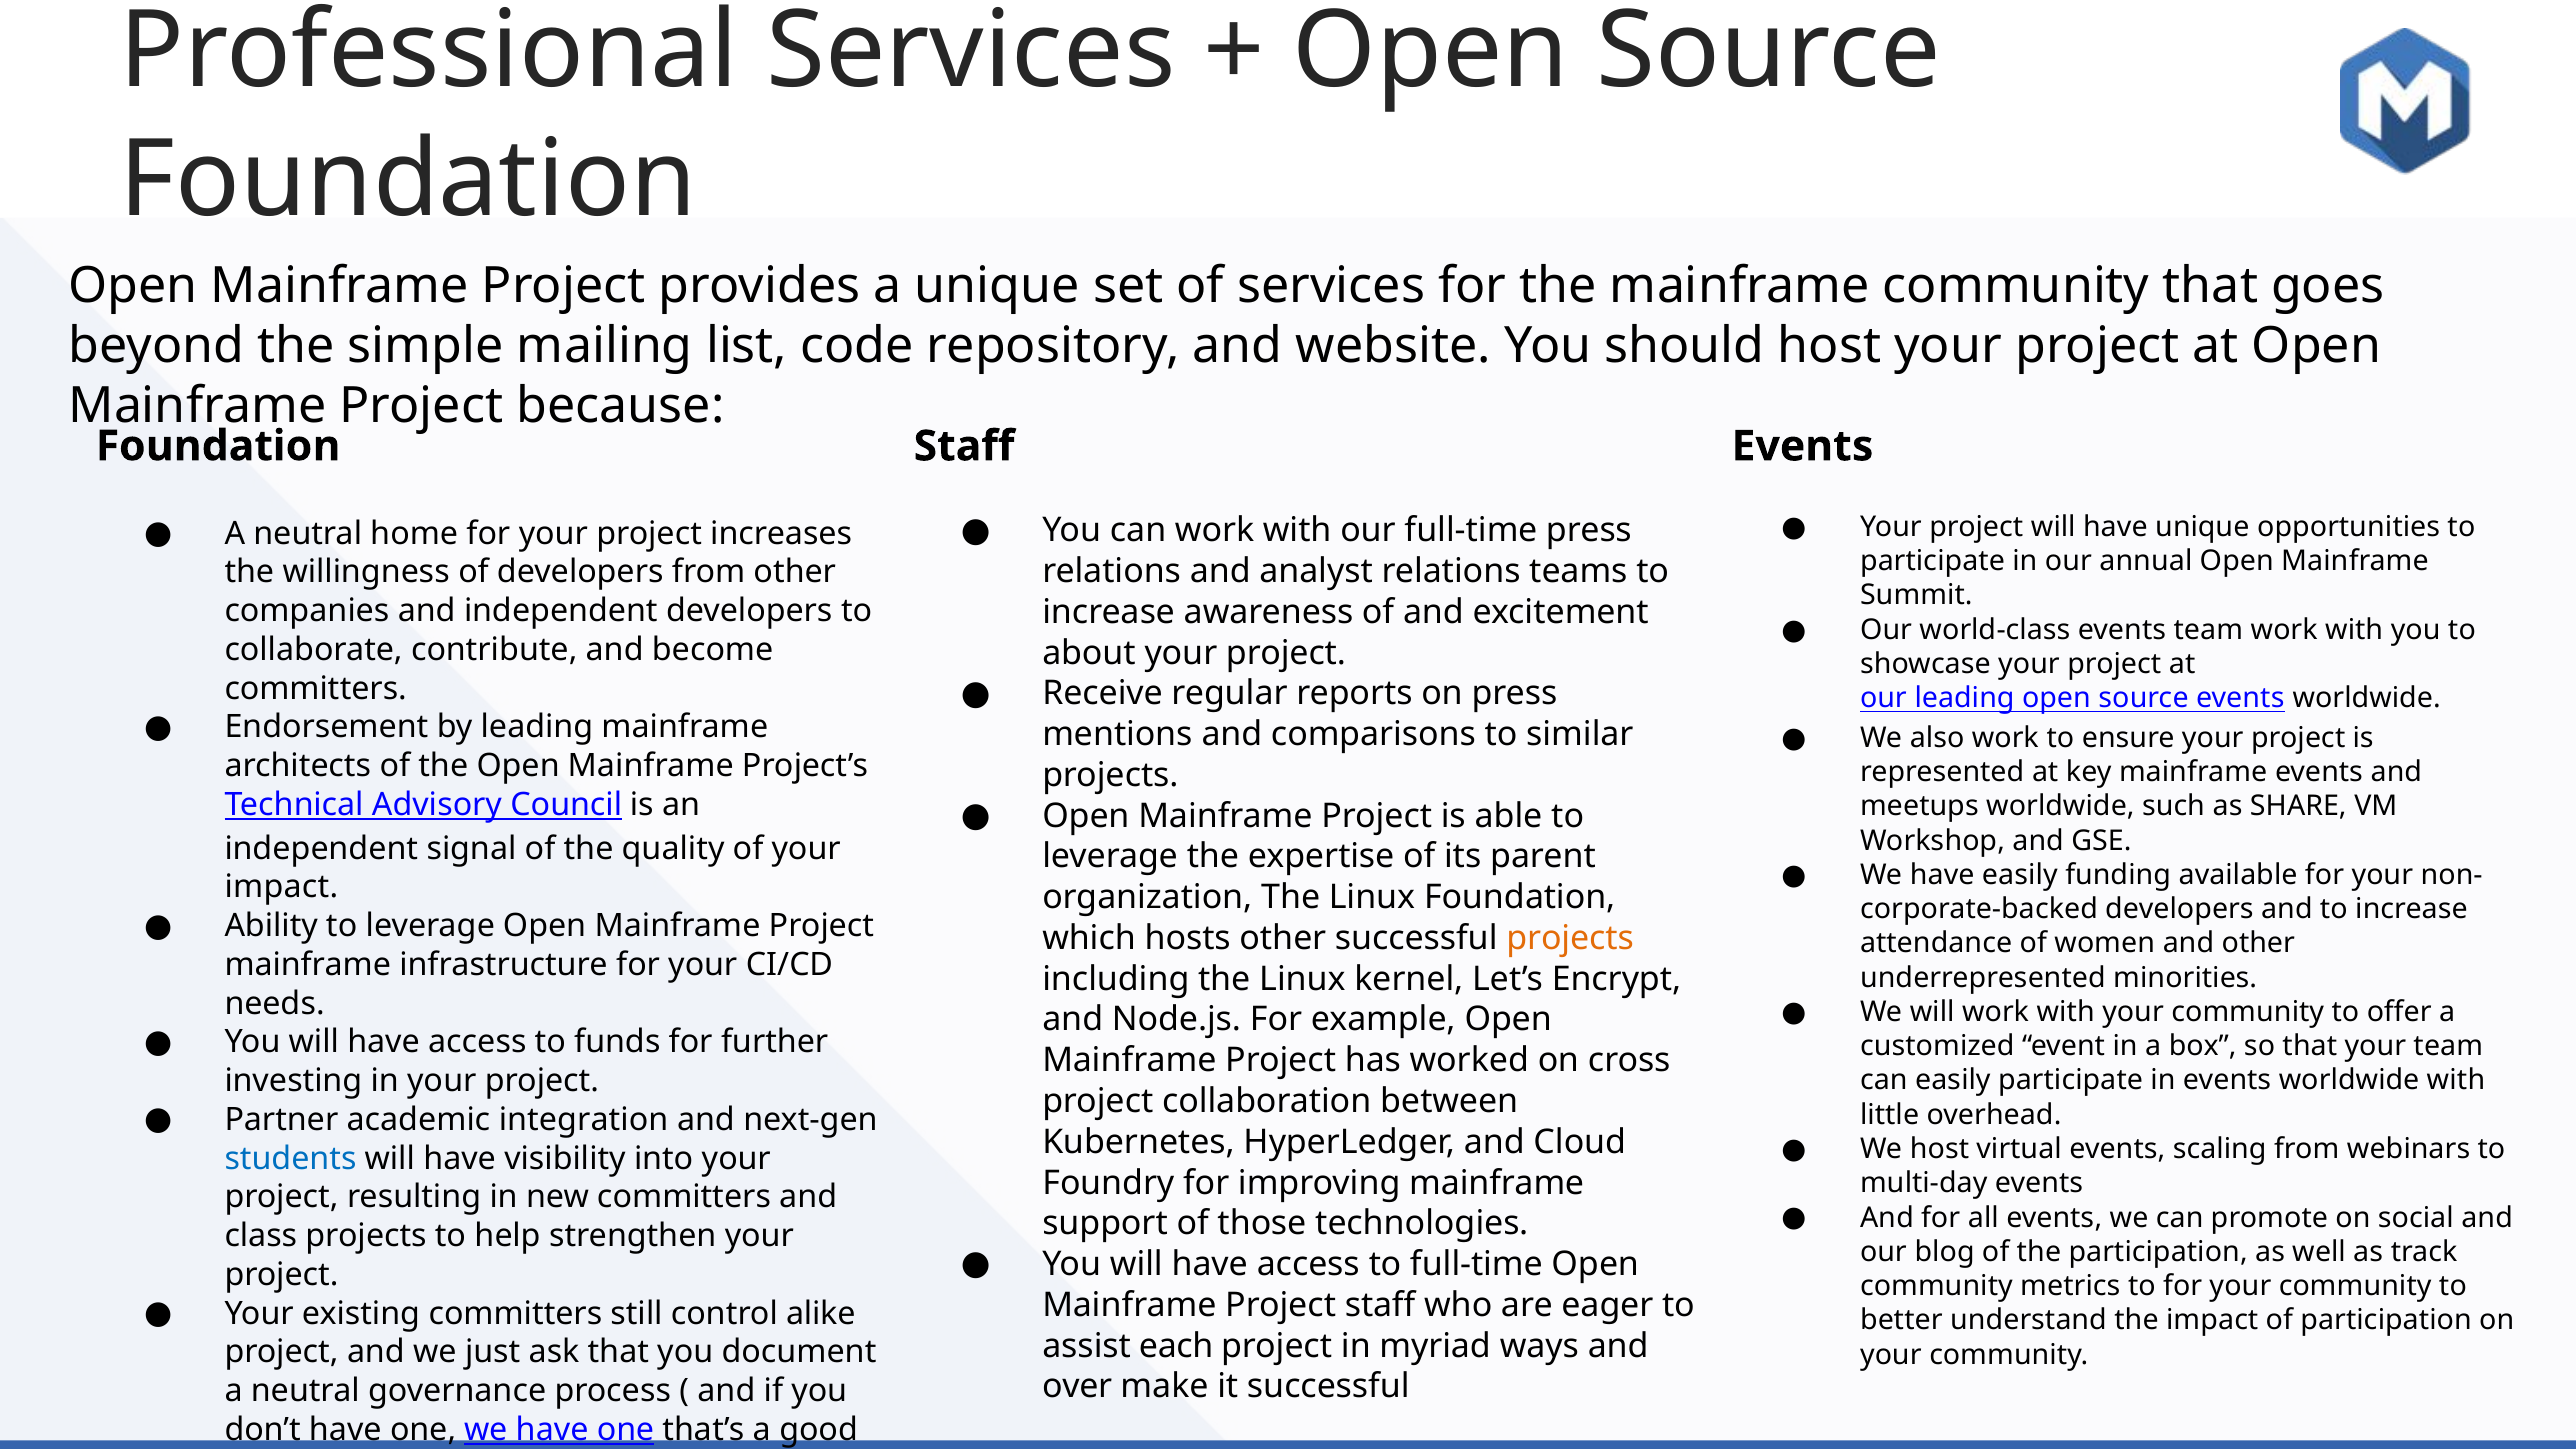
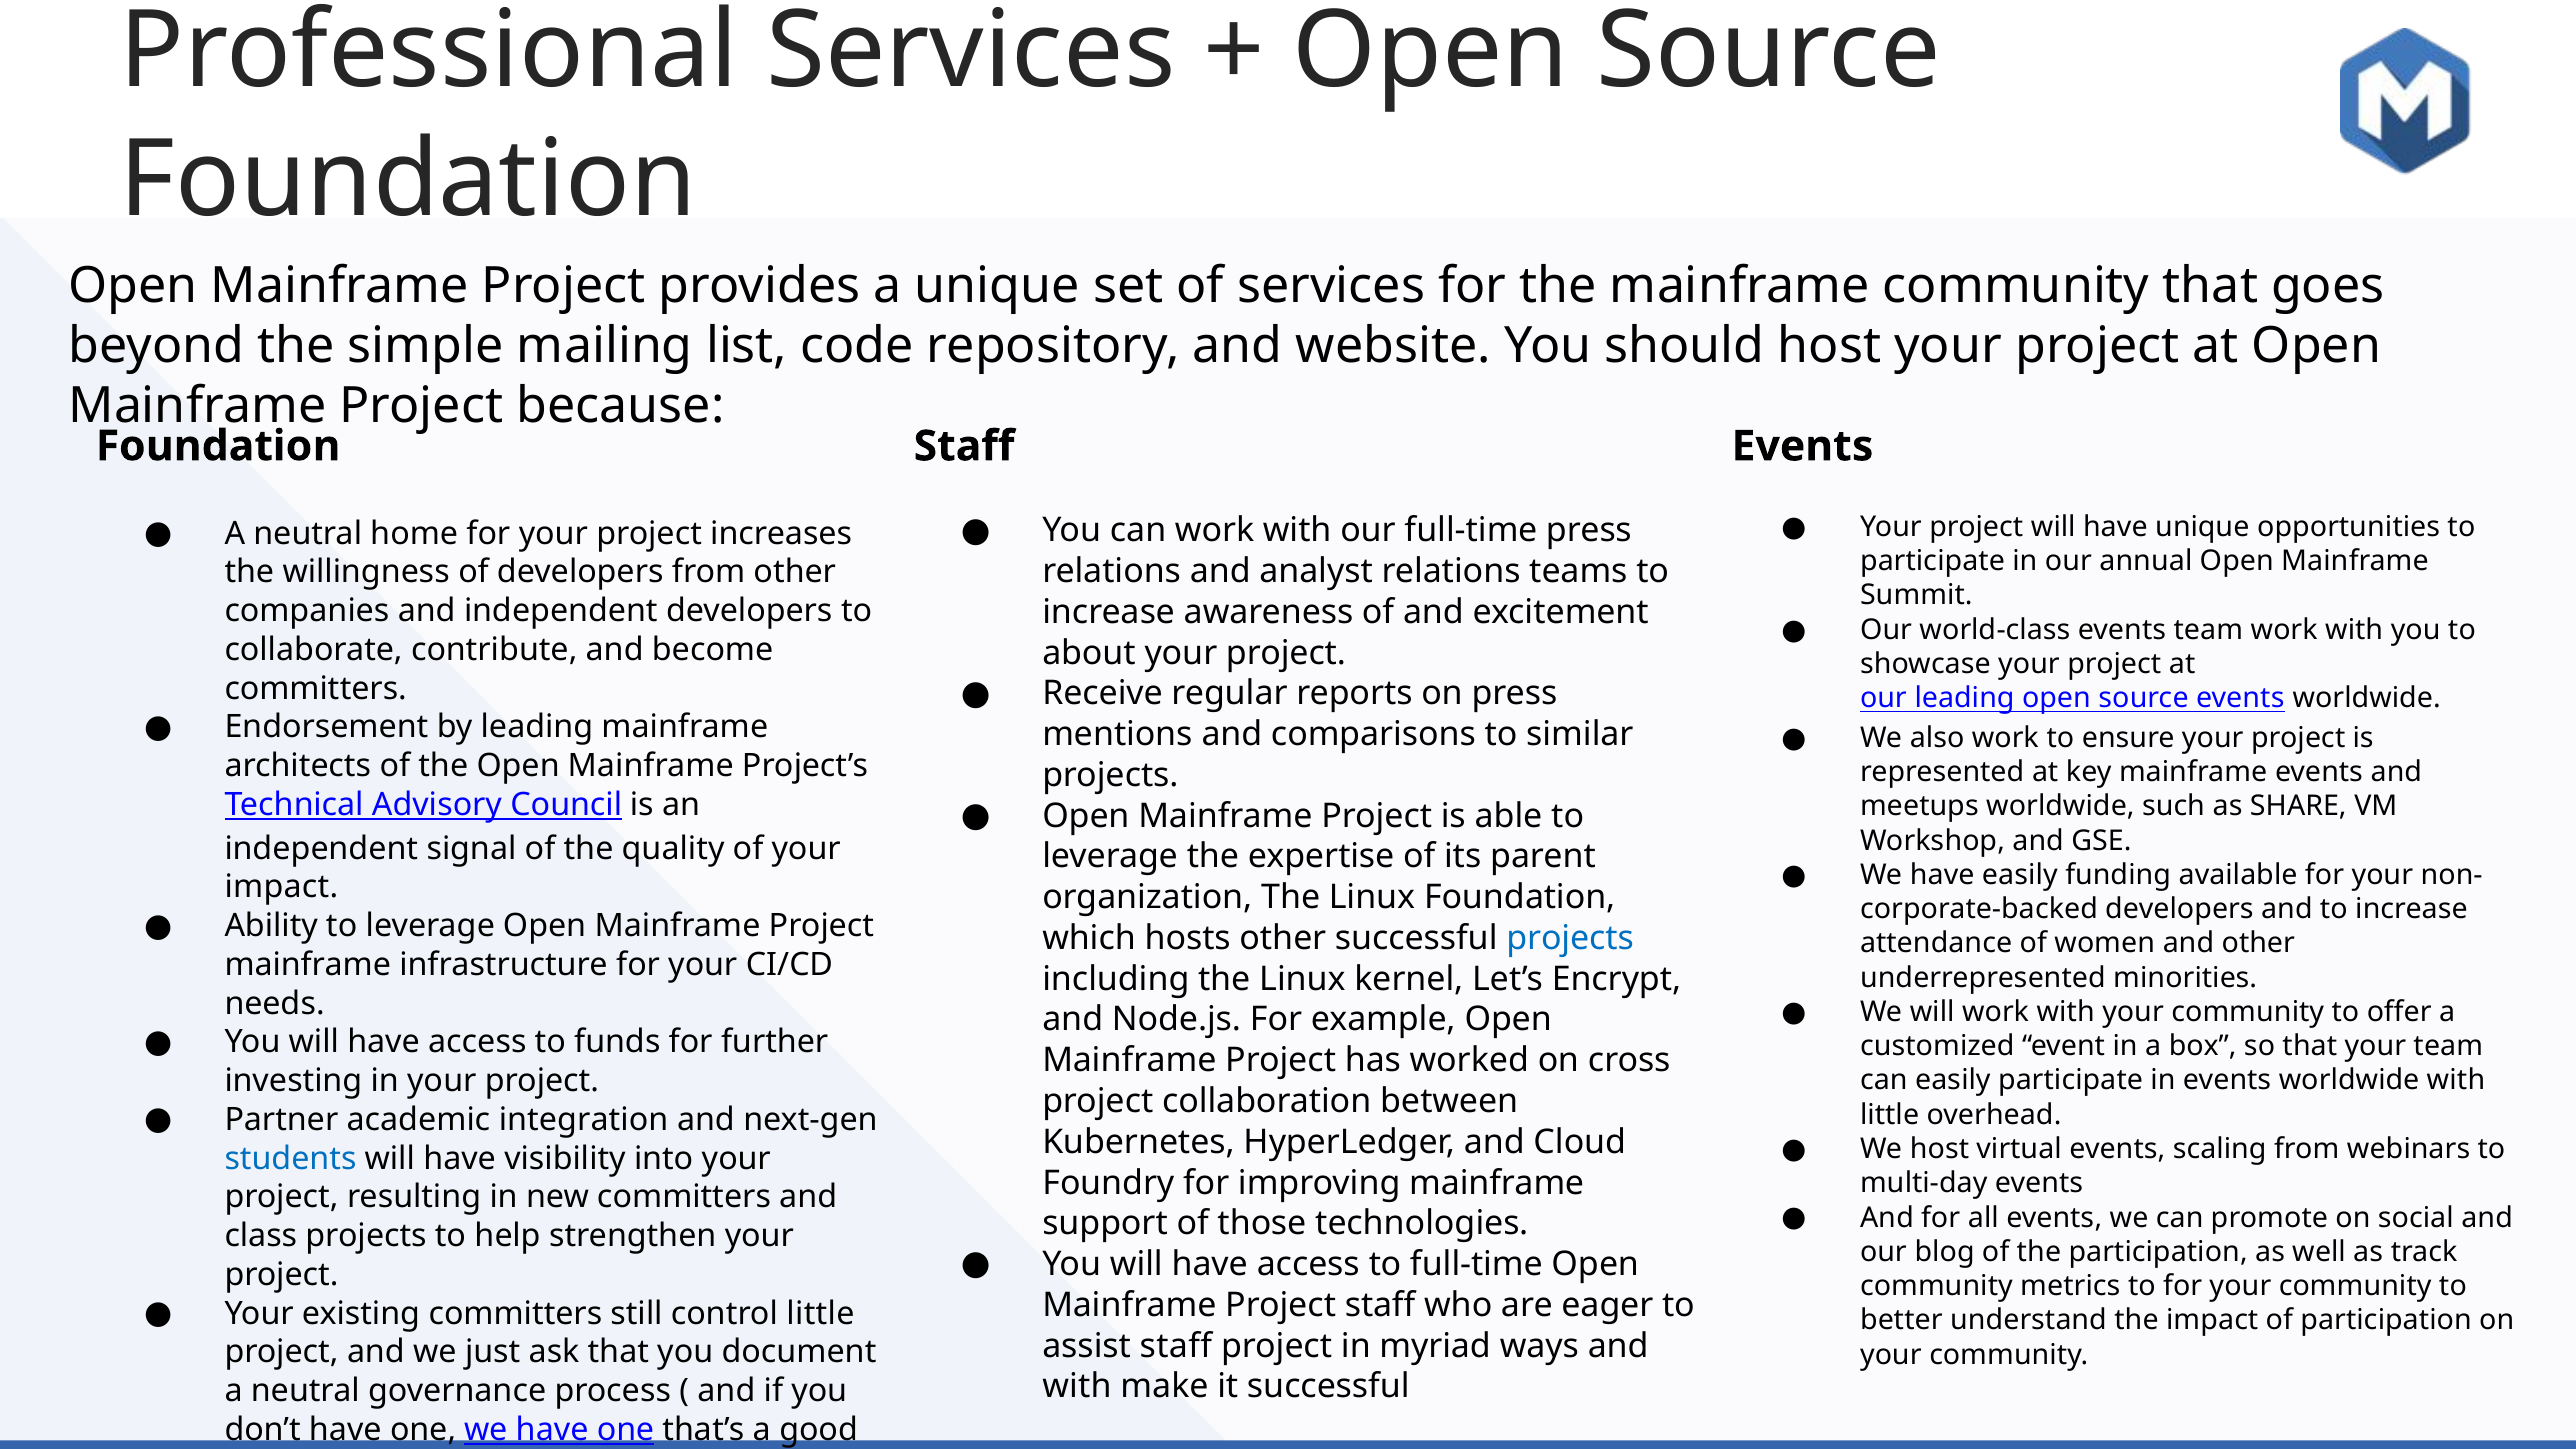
projects at (1570, 938) colour: orange -> blue
control alike: alike -> little
assist each: each -> staff
over at (1077, 1387): over -> with
